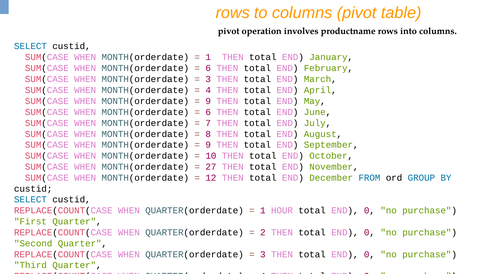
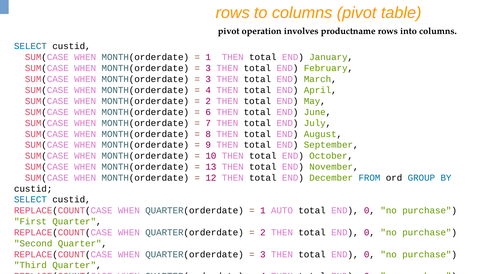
6 at (208, 68): 6 -> 3
9 at (208, 101): 9 -> 2
27: 27 -> 13
HOUR: HOUR -> AUTO
